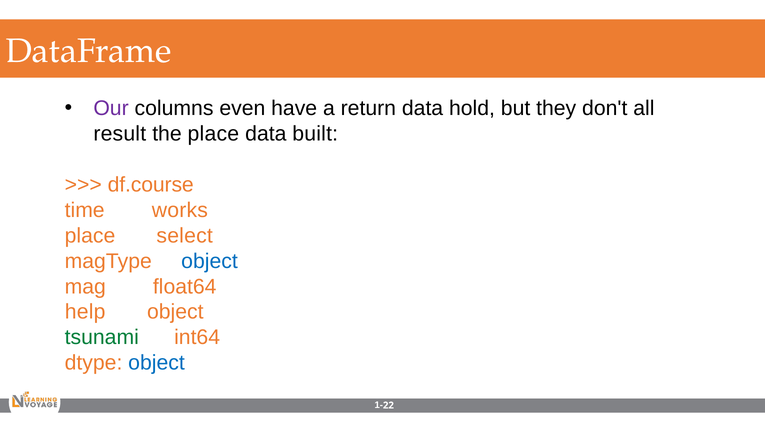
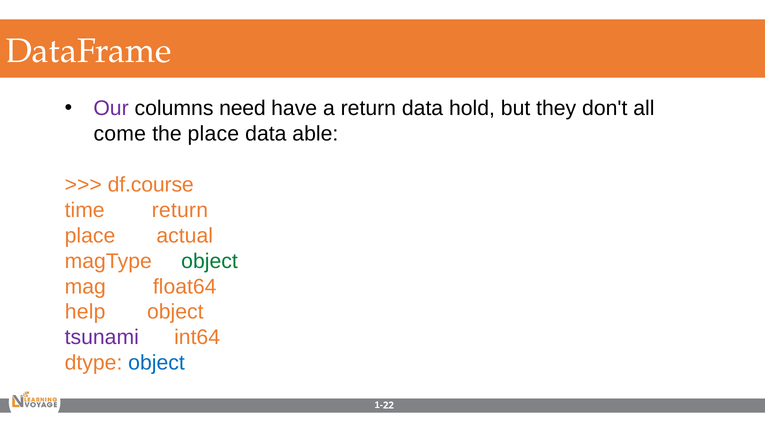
even: even -> need
result: result -> come
built: built -> able
time works: works -> return
select: select -> actual
object at (210, 261) colour: blue -> green
tsunami colour: green -> purple
